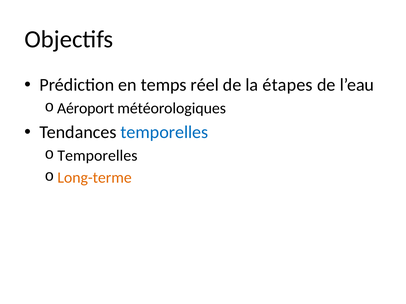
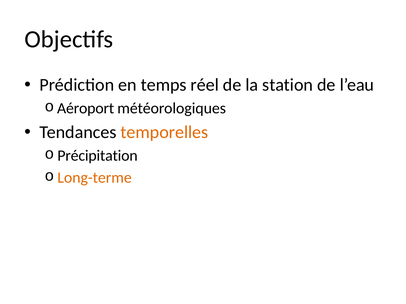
étapes: étapes -> station
temporelles at (164, 133) colour: blue -> orange
Temporelles at (97, 156): Temporelles -> Précipitation
